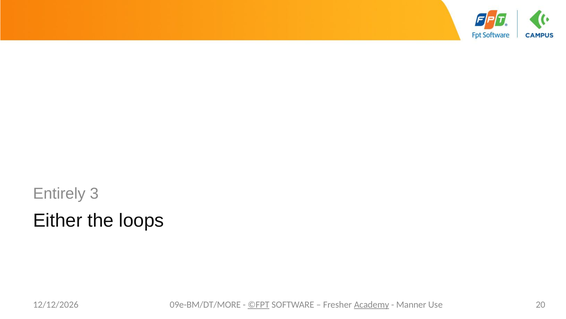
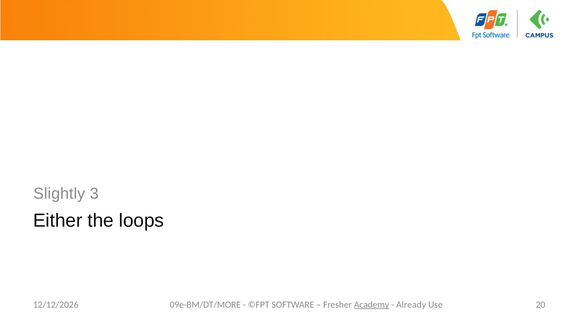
Entirely: Entirely -> Slightly
©FPT underline: present -> none
Manner: Manner -> Already
